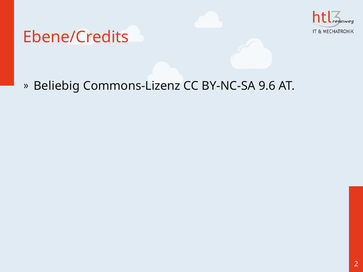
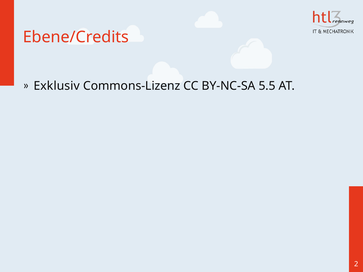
Beliebig: Beliebig -> Exklusiv
9.6: 9.6 -> 5.5
